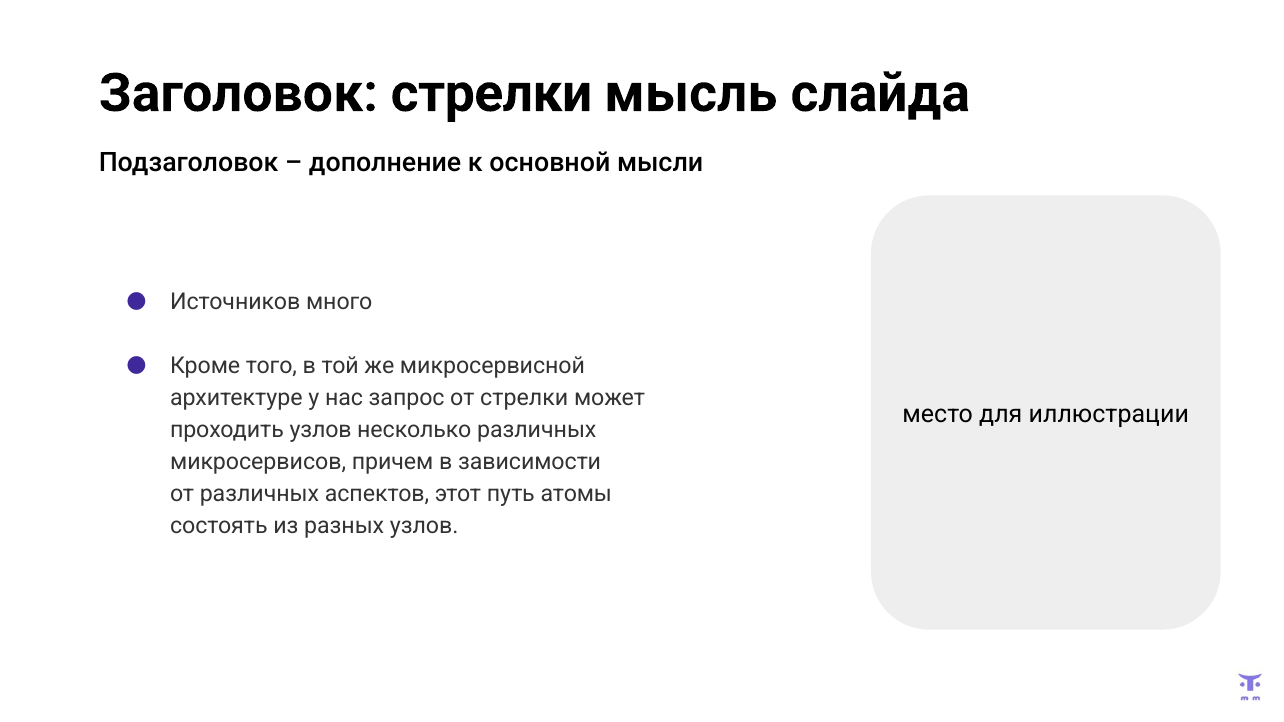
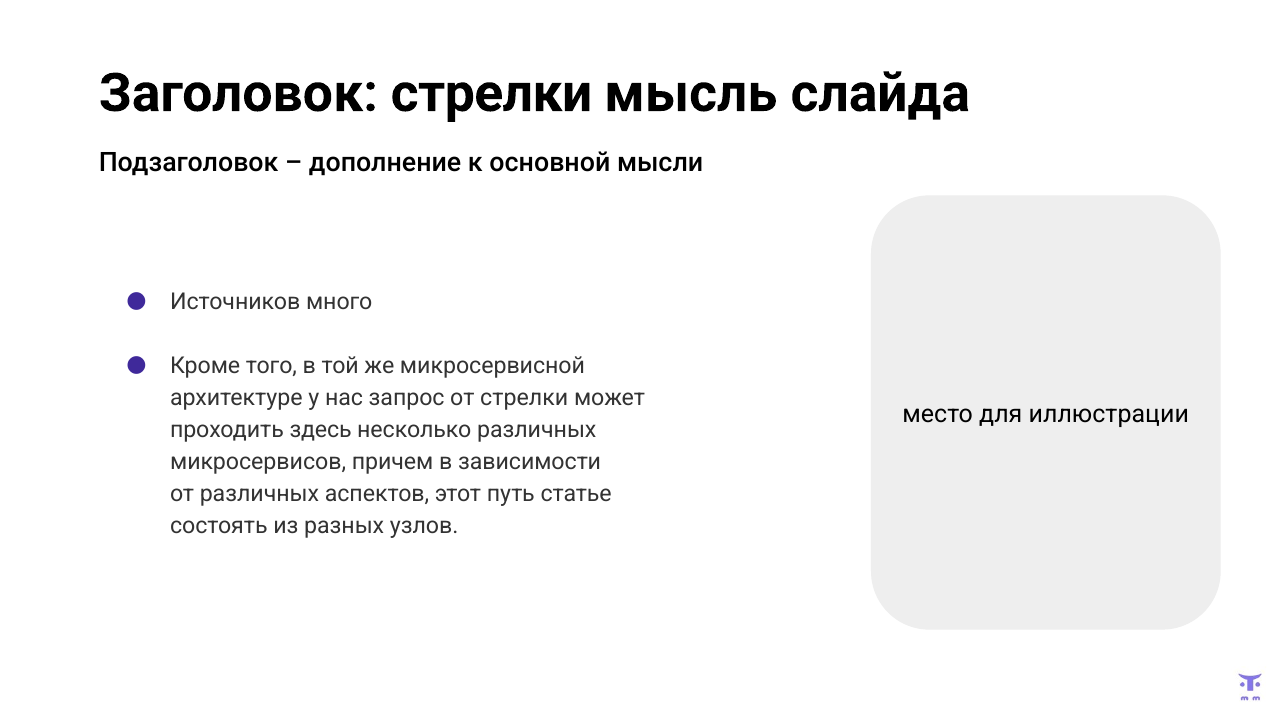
проходить узлов: узлов -> здесь
атомы: атомы -> статье
